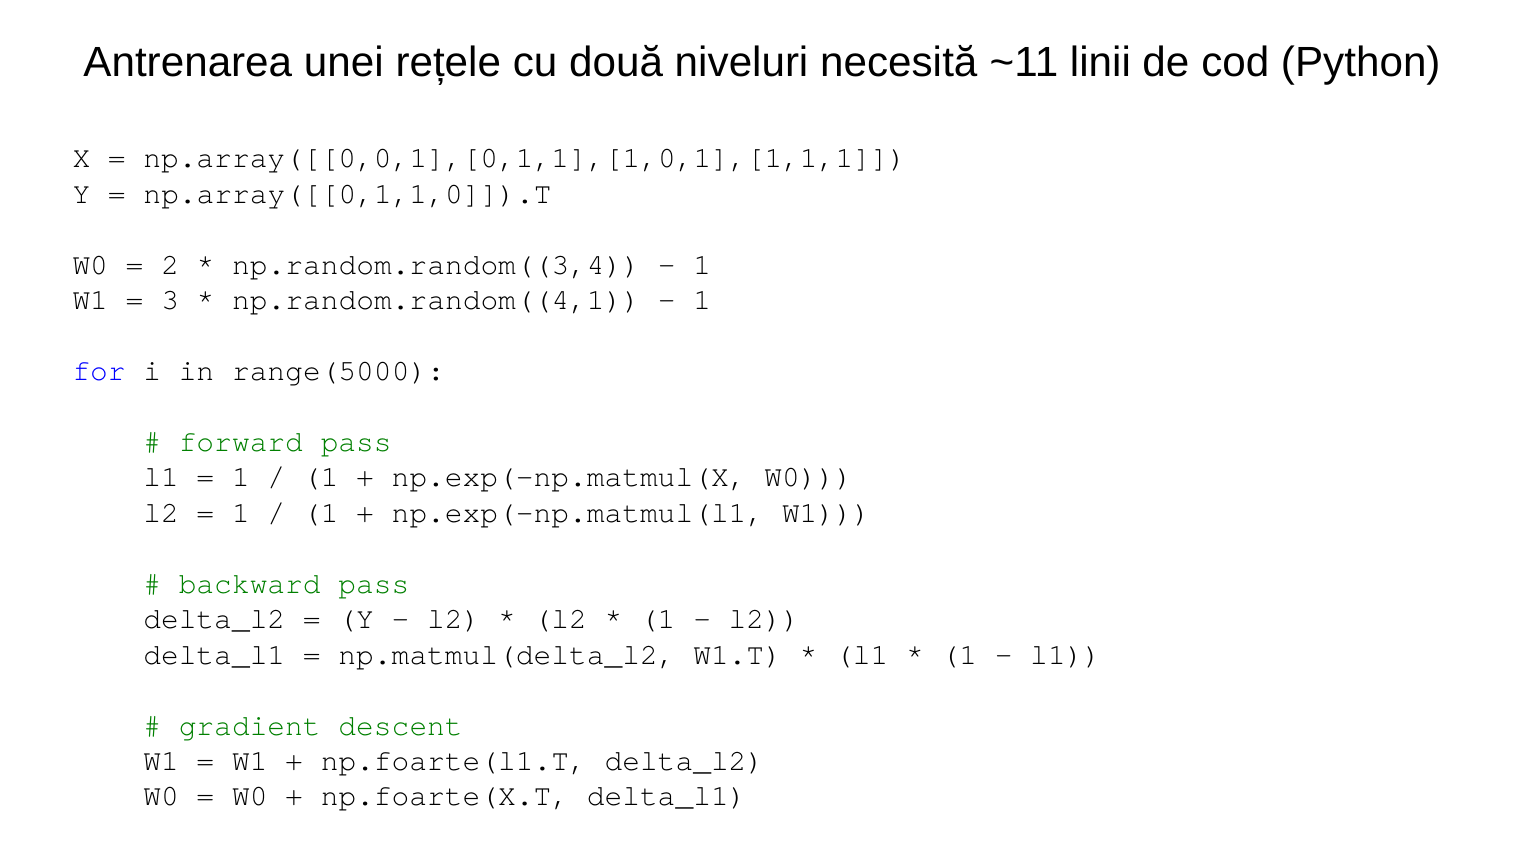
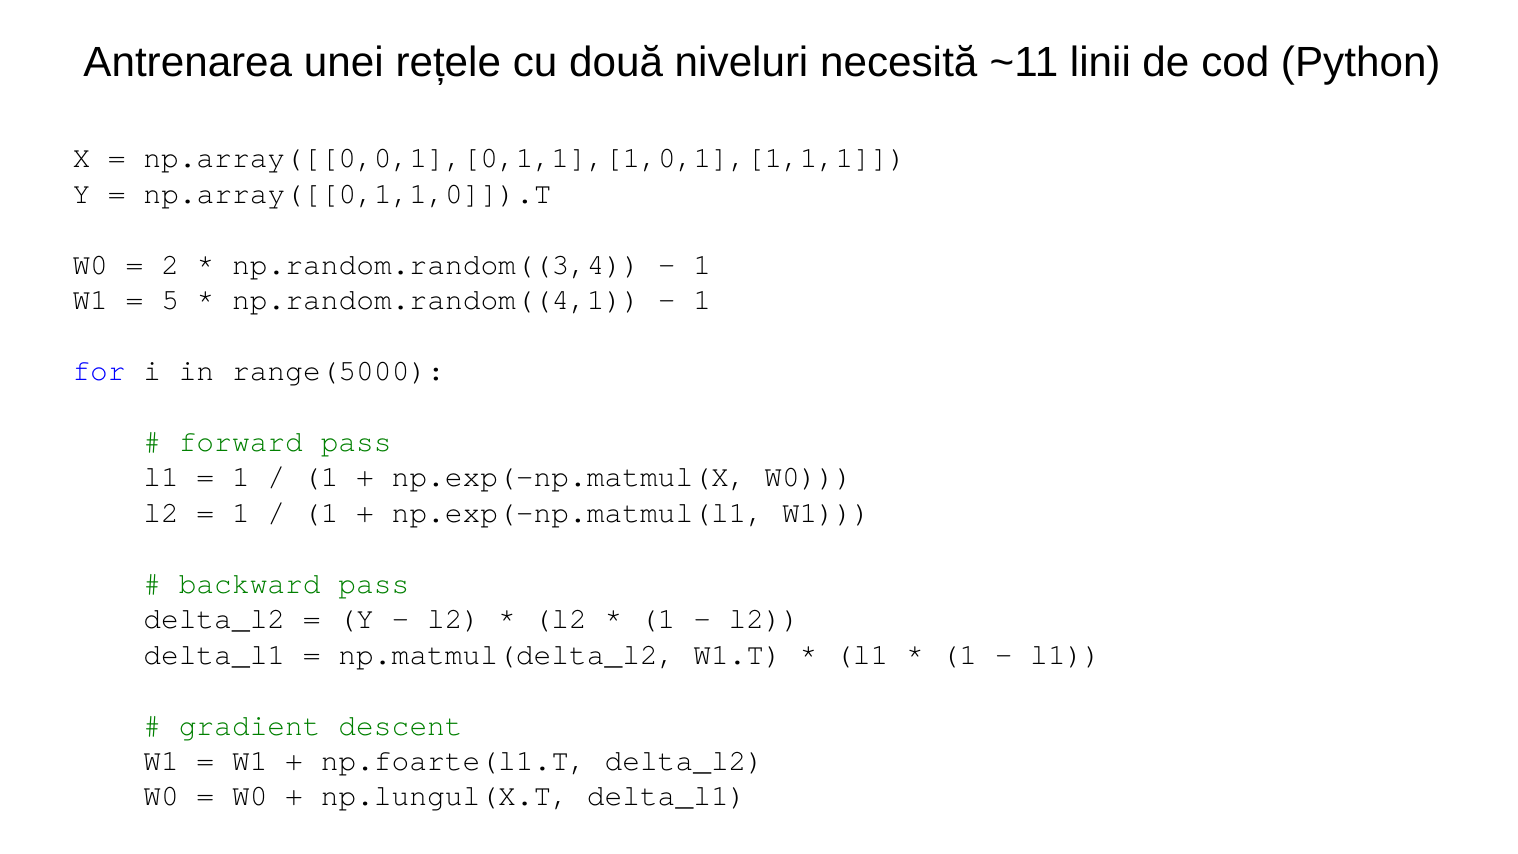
3: 3 -> 5
np.foarte(X.T: np.foarte(X.T -> np.lungul(X.T
